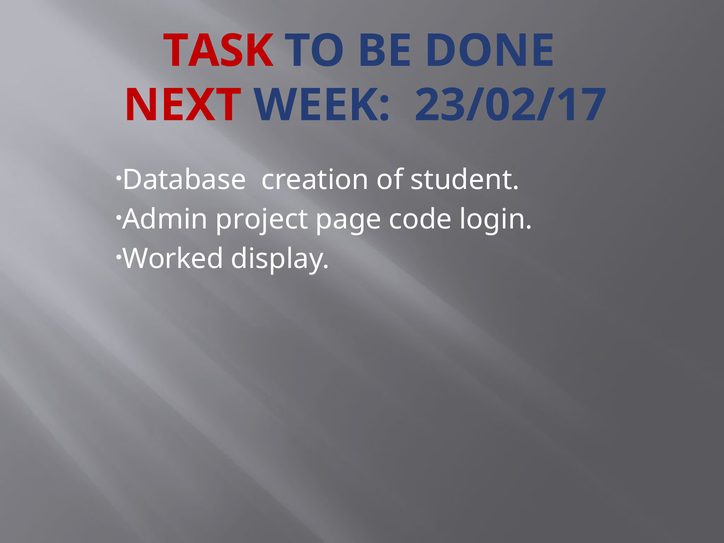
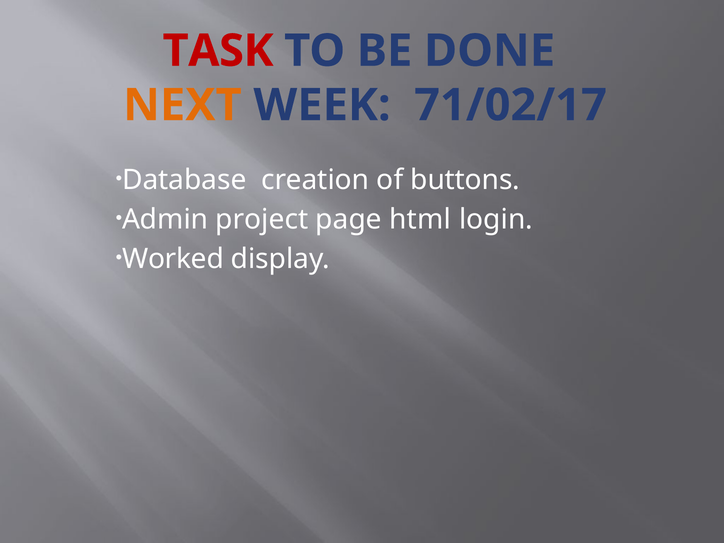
NEXT colour: red -> orange
23/02/17: 23/02/17 -> 71/02/17
student: student -> buttons
code: code -> html
